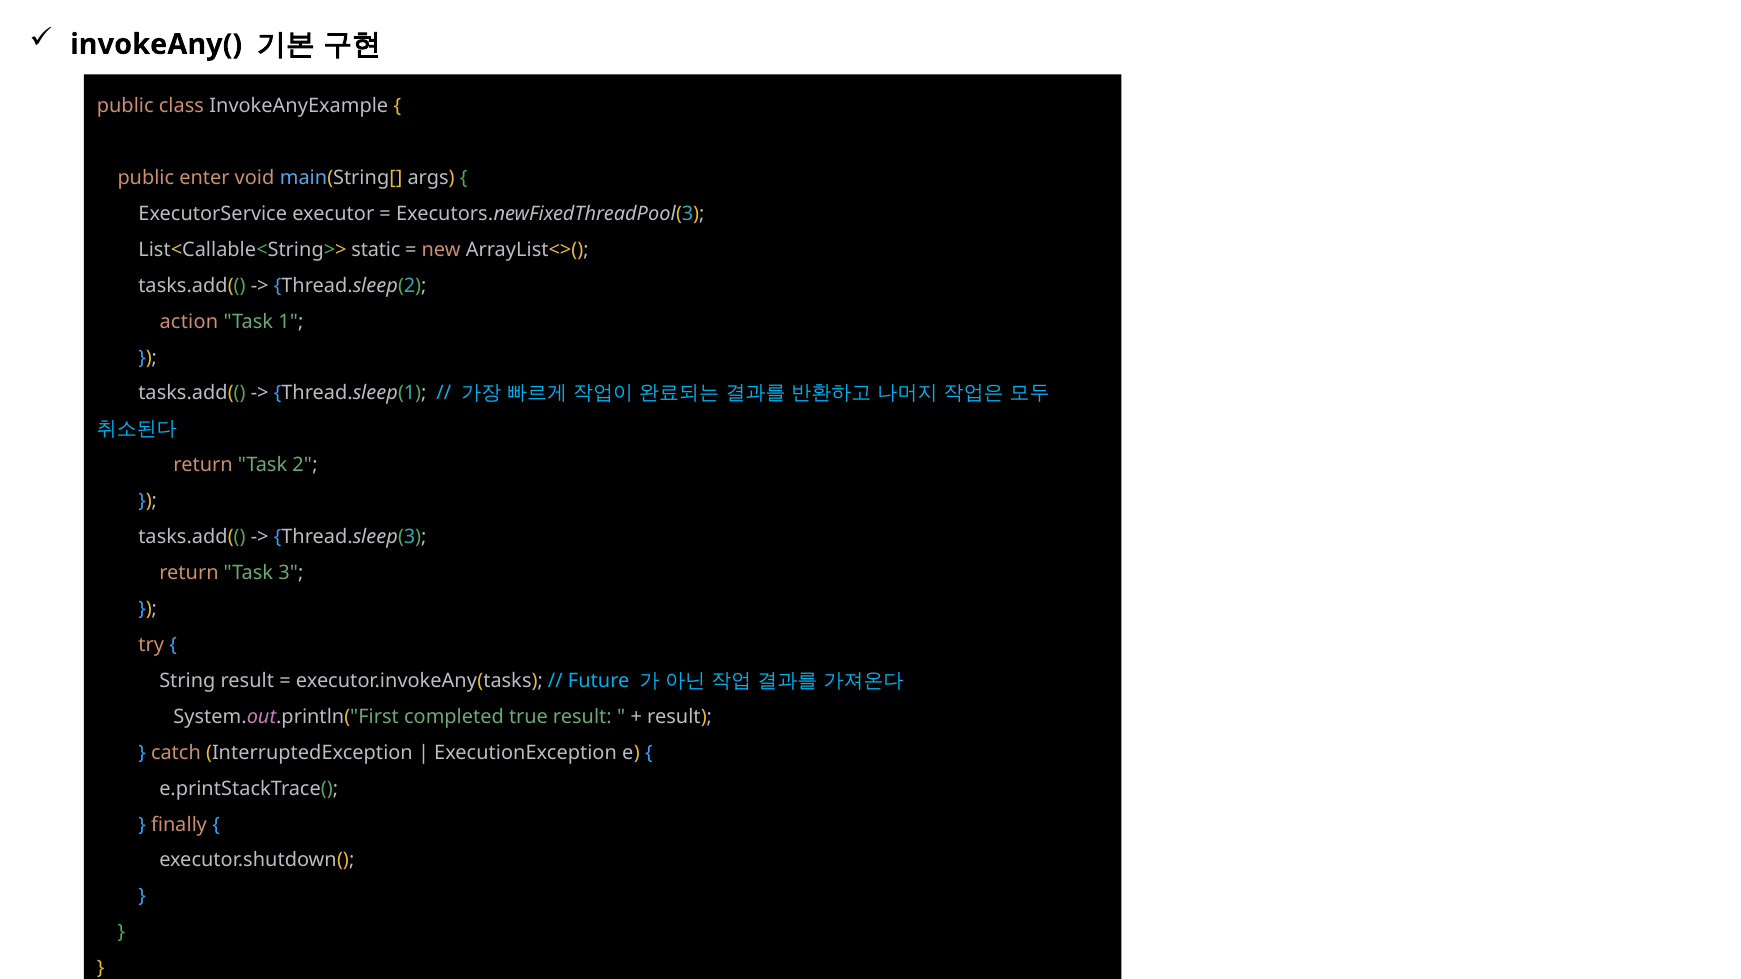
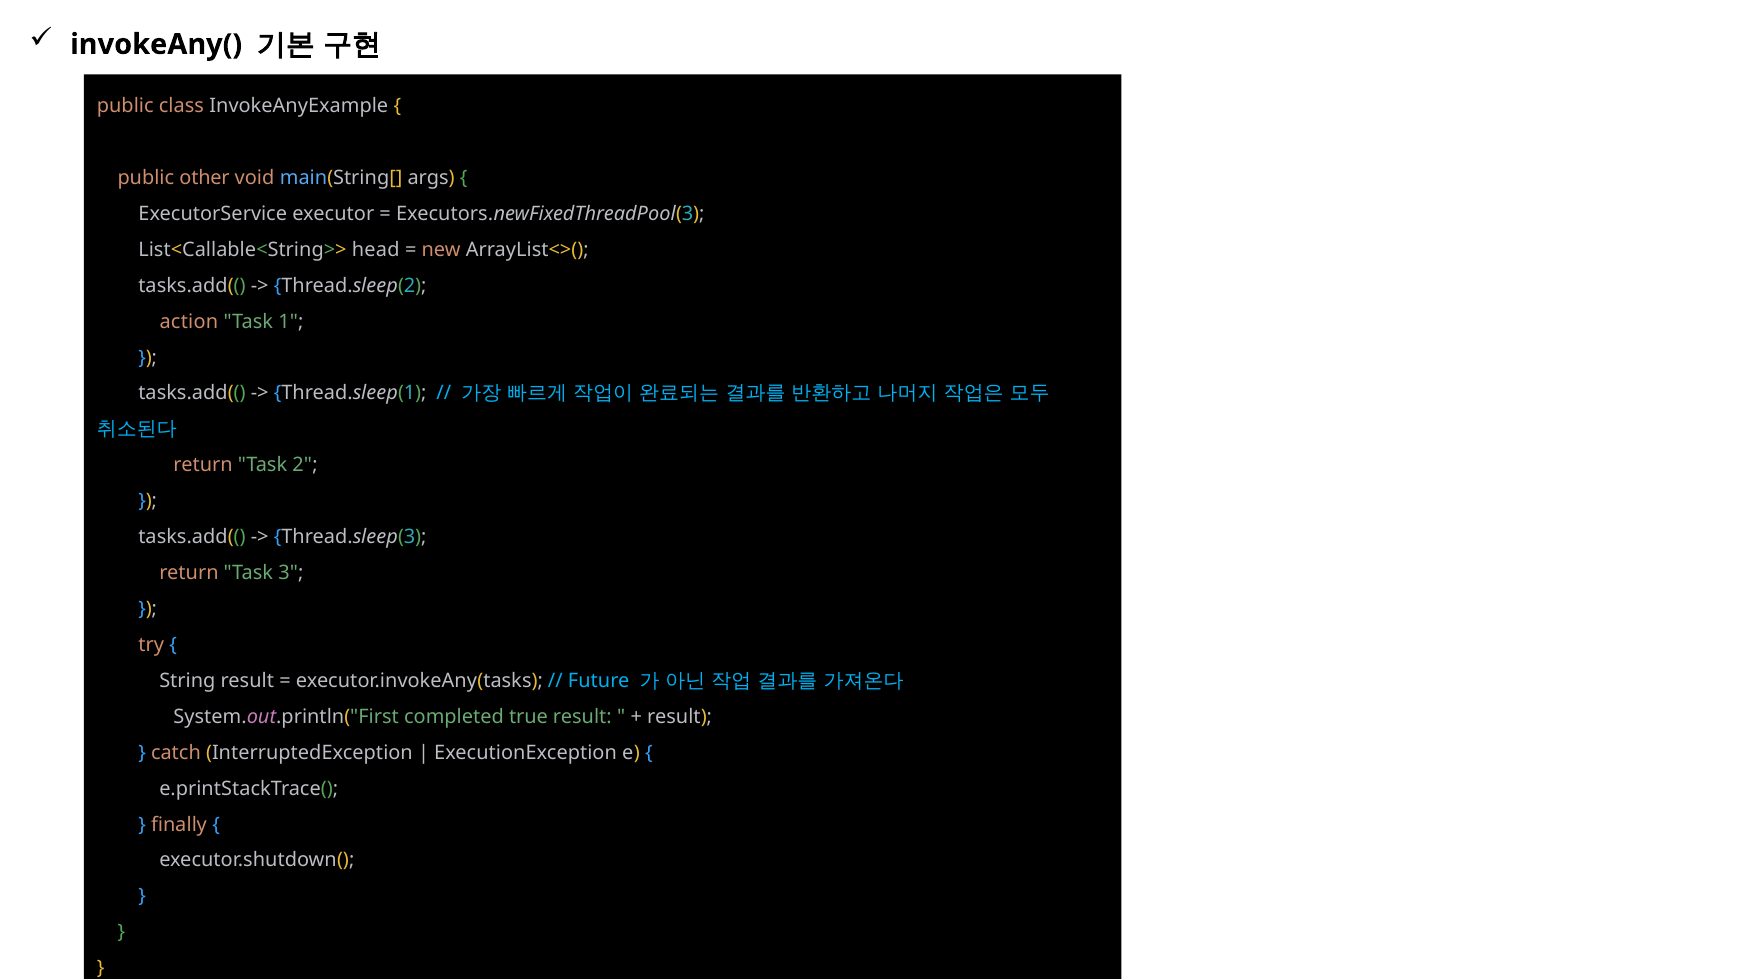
enter: enter -> other
static: static -> head
